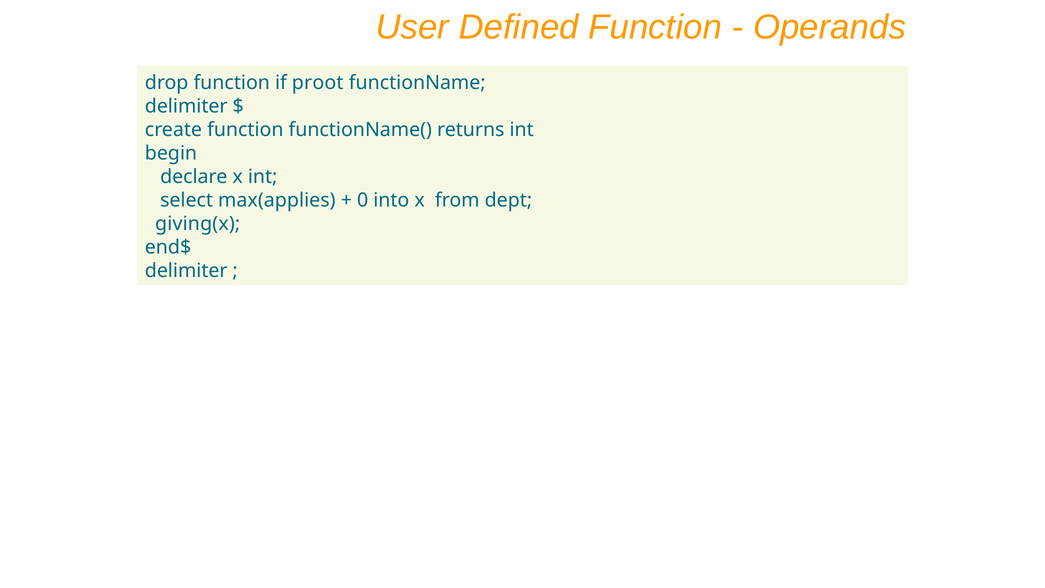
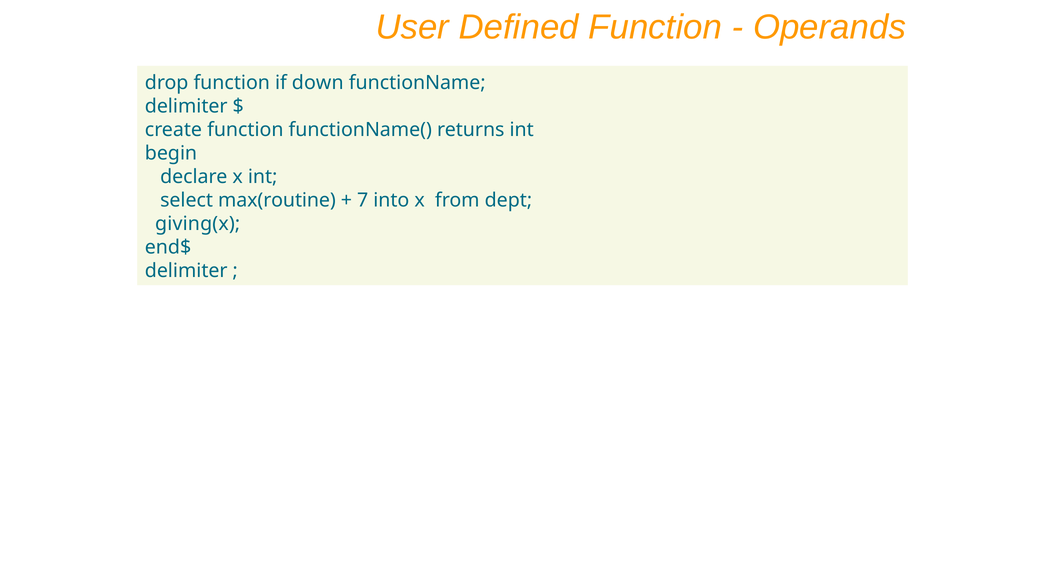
proot: proot -> down
max(applies: max(applies -> max(routine
0: 0 -> 7
